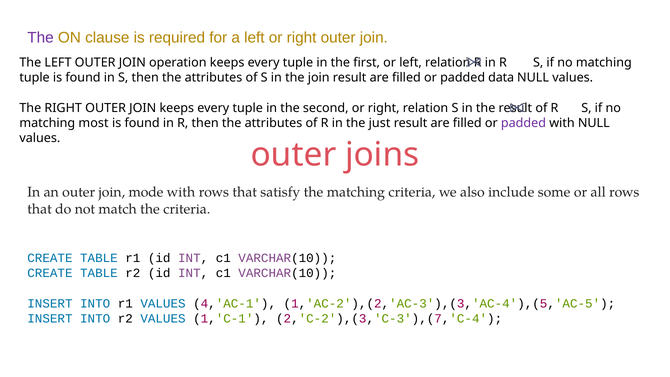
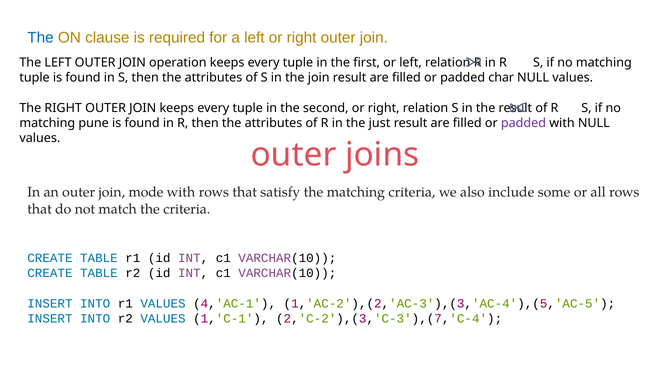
The at (41, 37) colour: purple -> blue
data: data -> char
most: most -> pune
